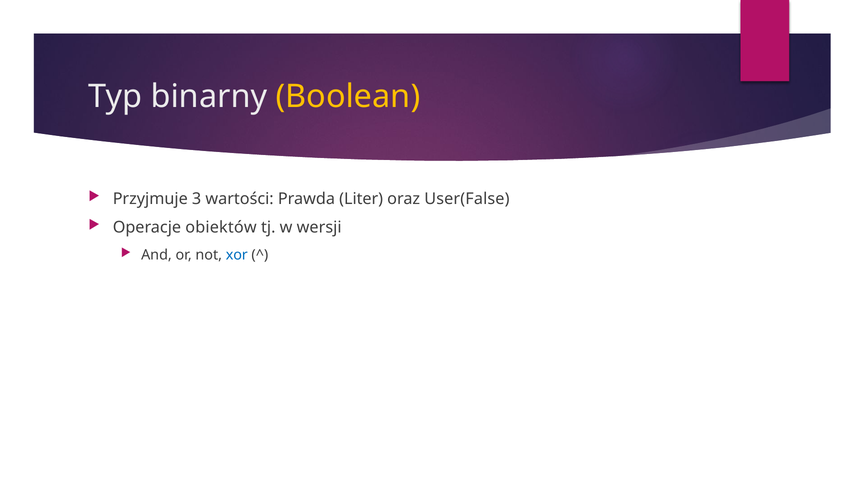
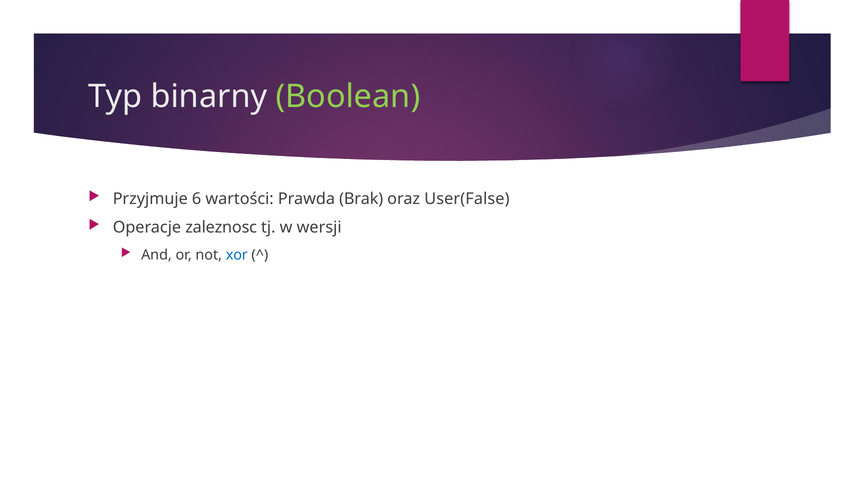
Boolean colour: yellow -> light green
3: 3 -> 6
Liter: Liter -> Brak
obiektów: obiektów -> zaleznosc
